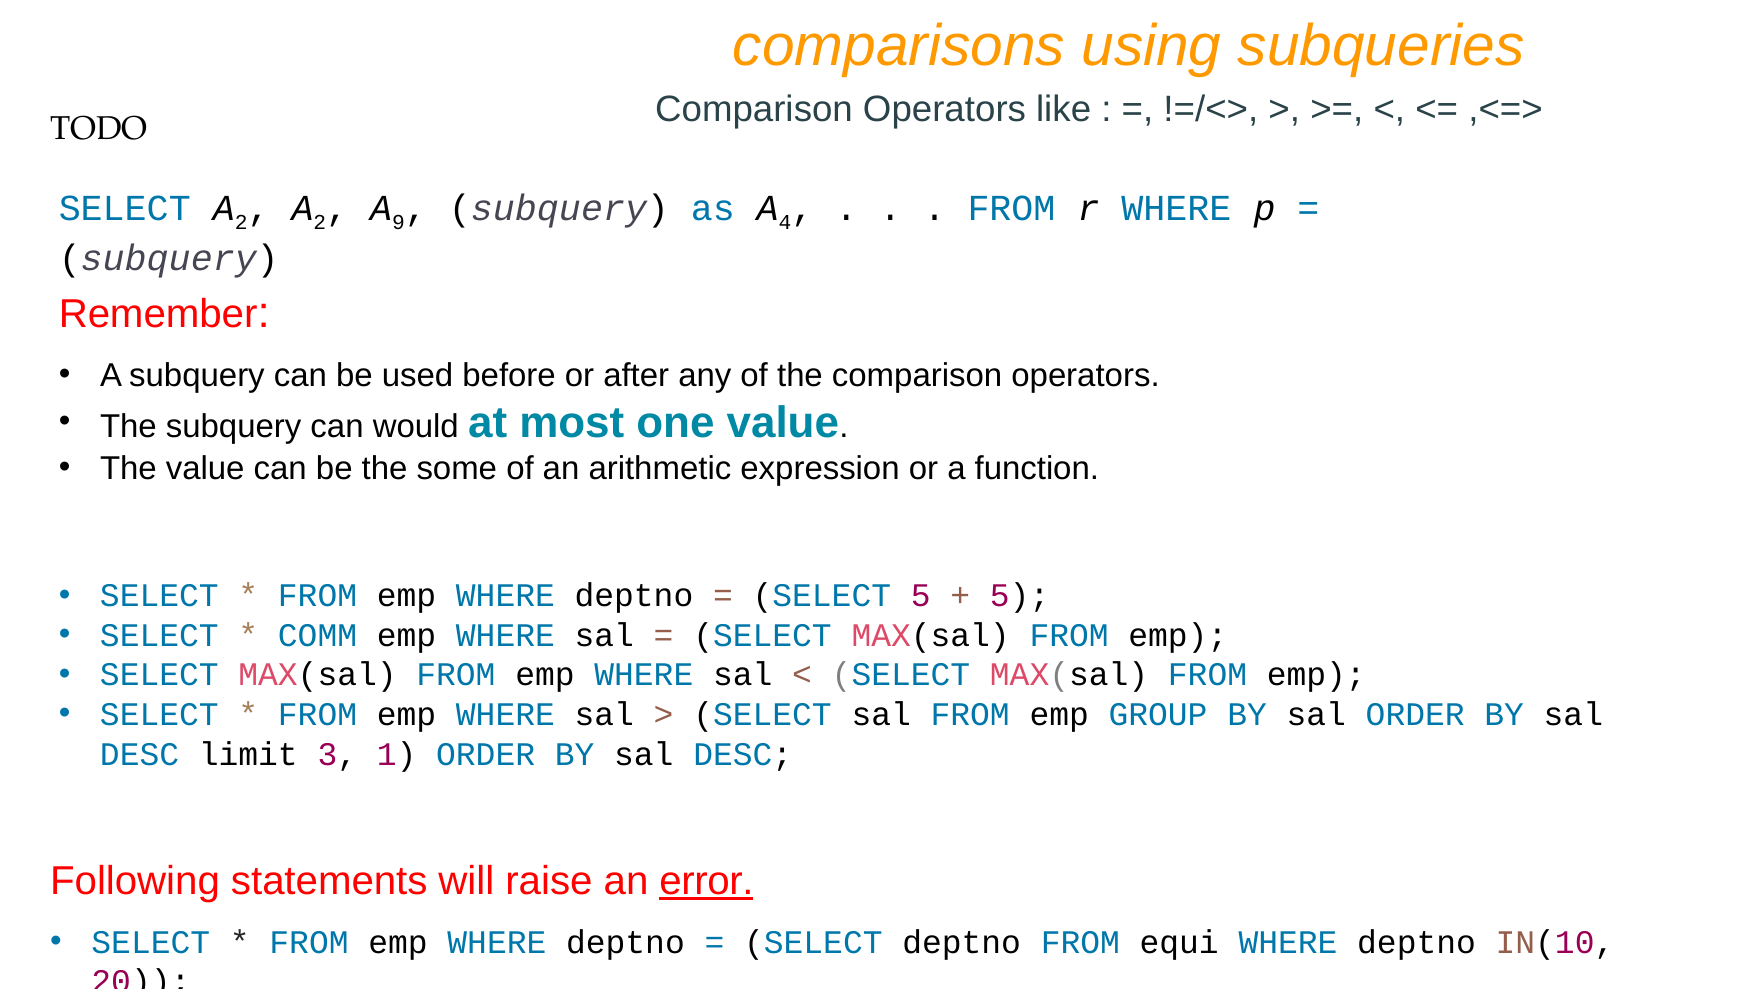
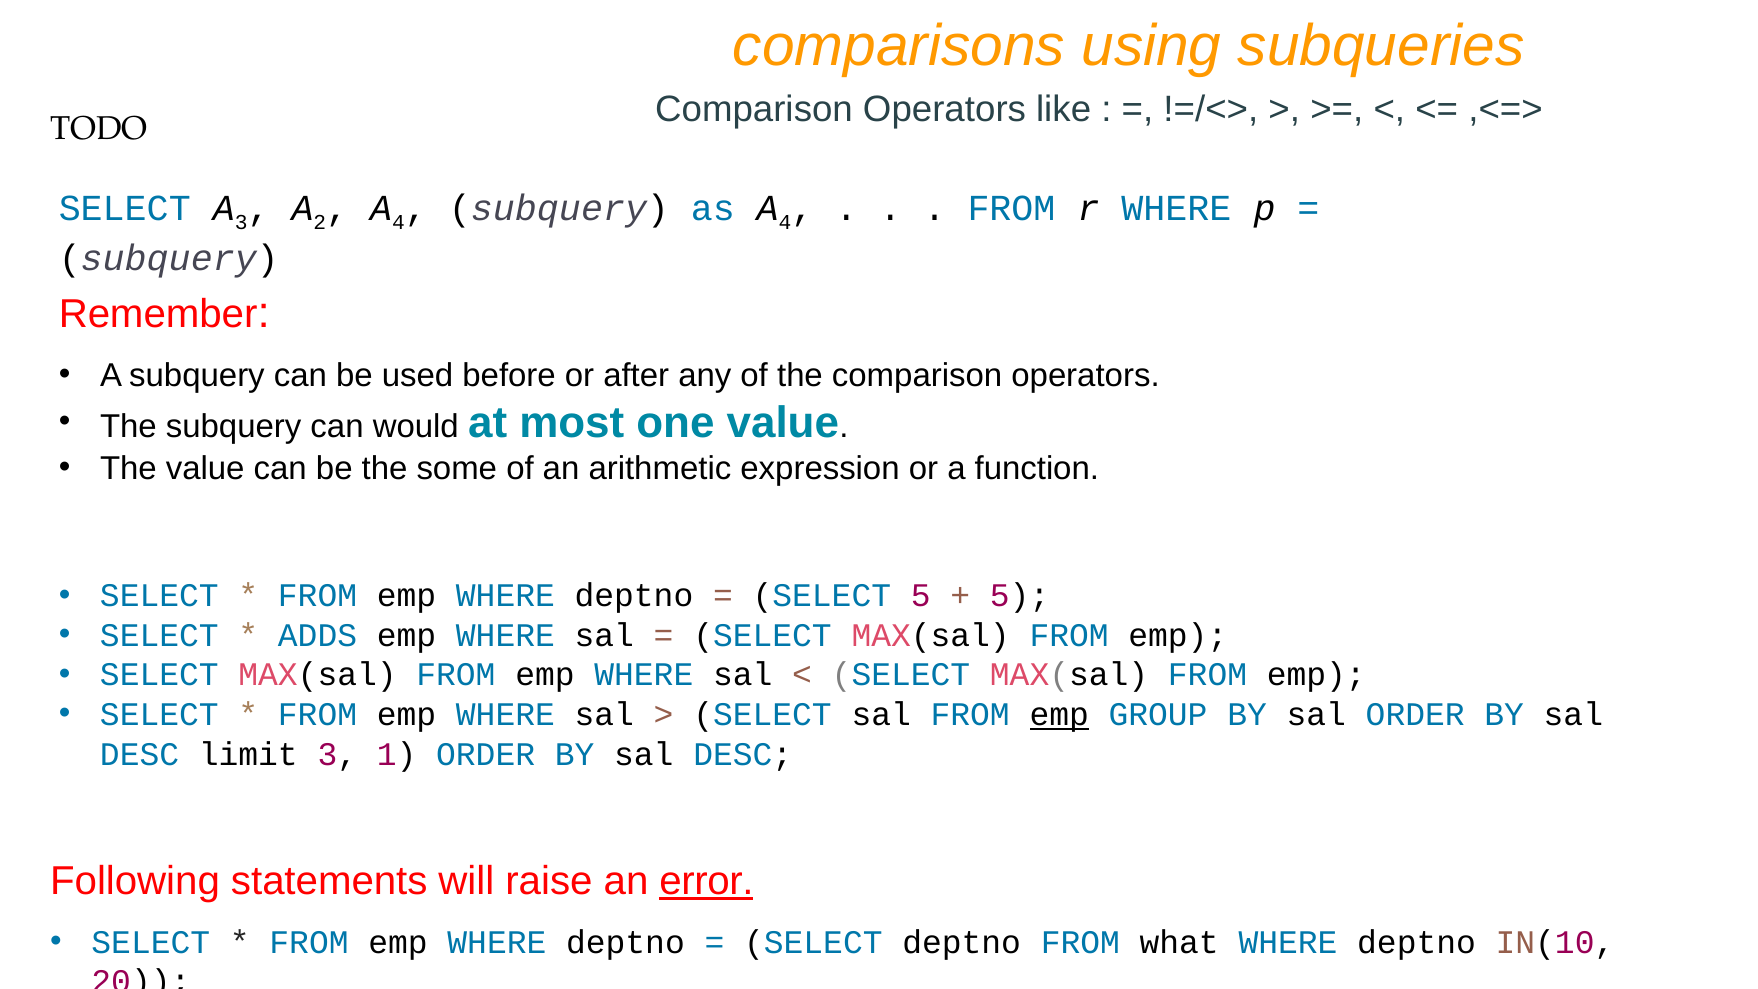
SELECT A 2: 2 -> 3
9 at (399, 223): 9 -> 4
COMM: COMM -> ADDS
emp at (1059, 715) underline: none -> present
equi: equi -> what
